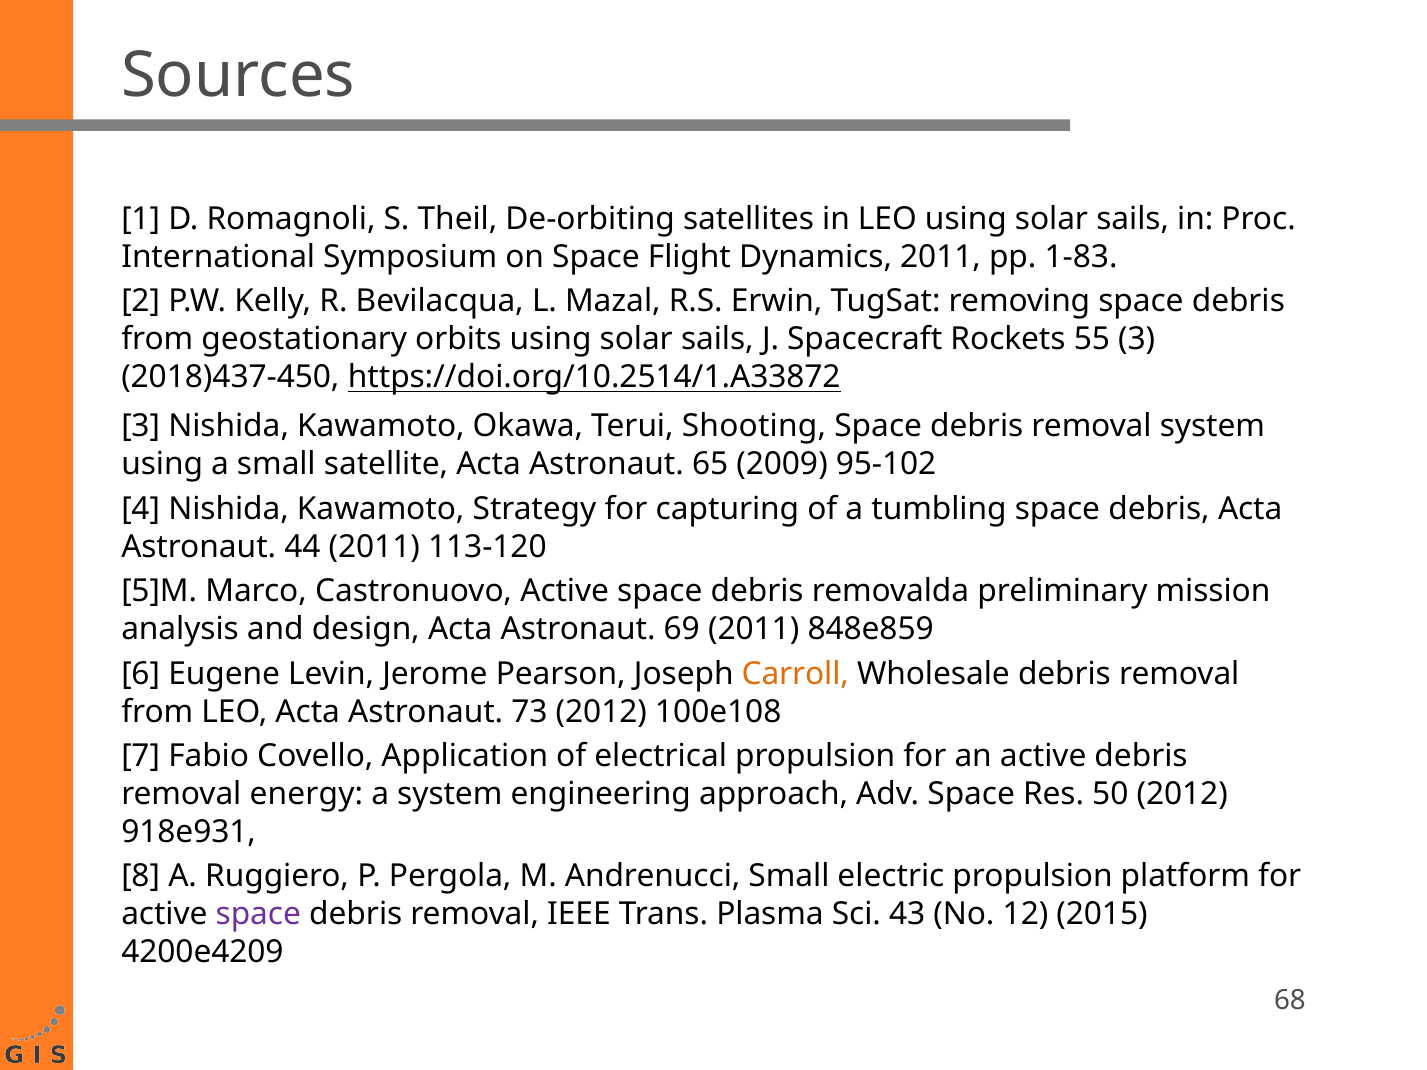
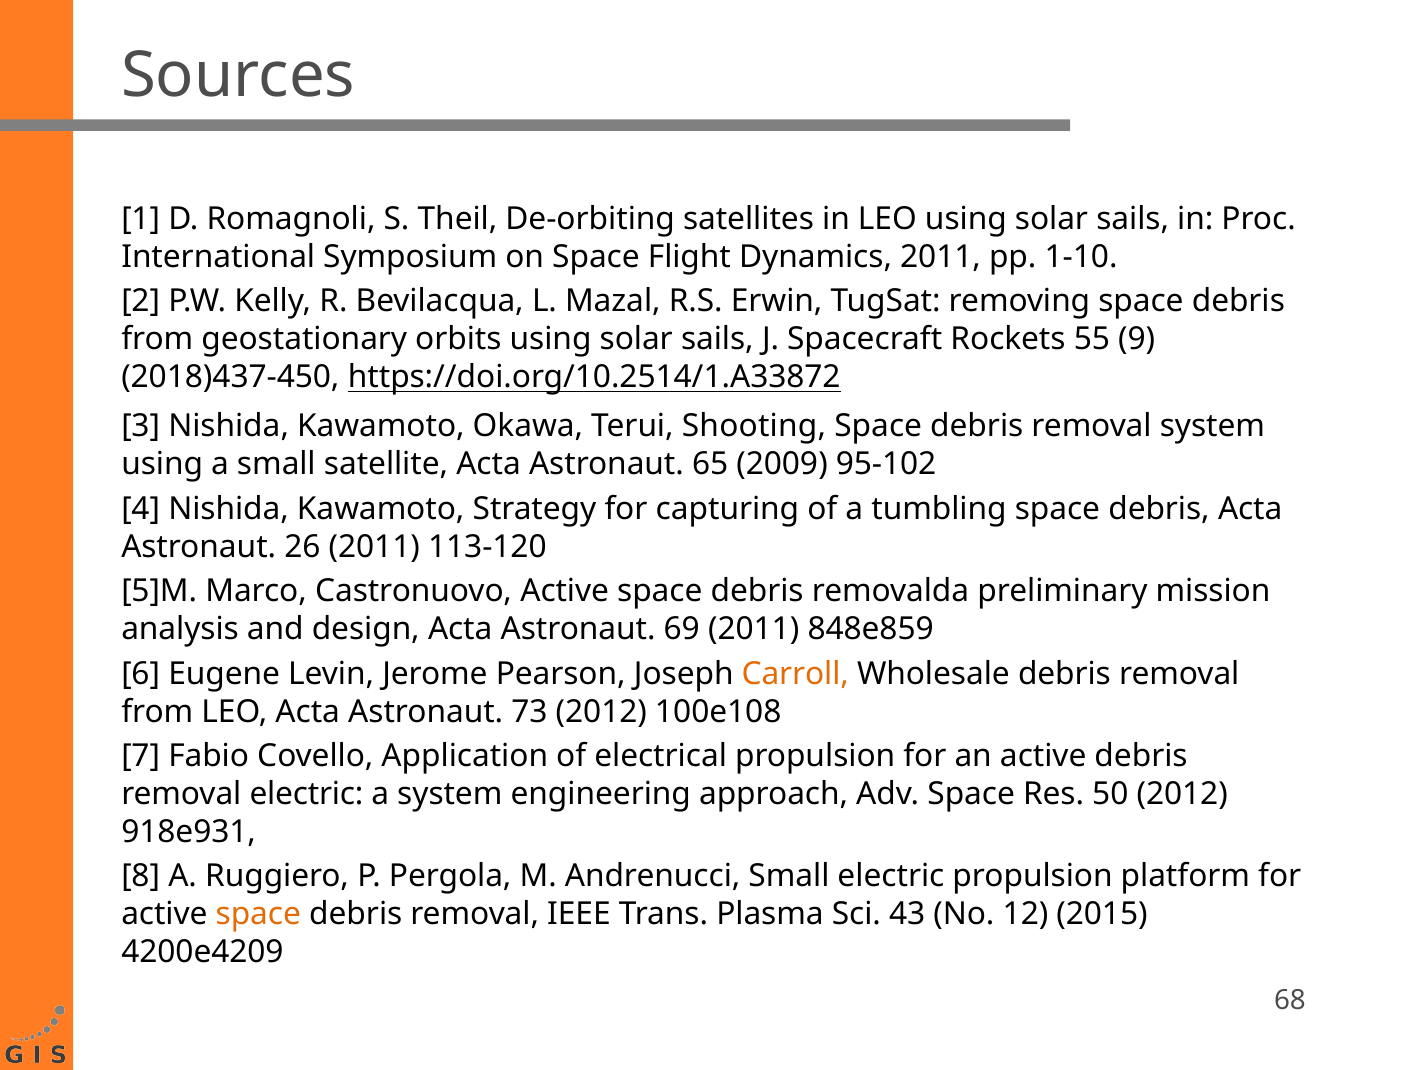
1-83: 1-83 -> 1-10
55 3: 3 -> 9
44: 44 -> 26
removal energy: energy -> electric
space at (258, 915) colour: purple -> orange
